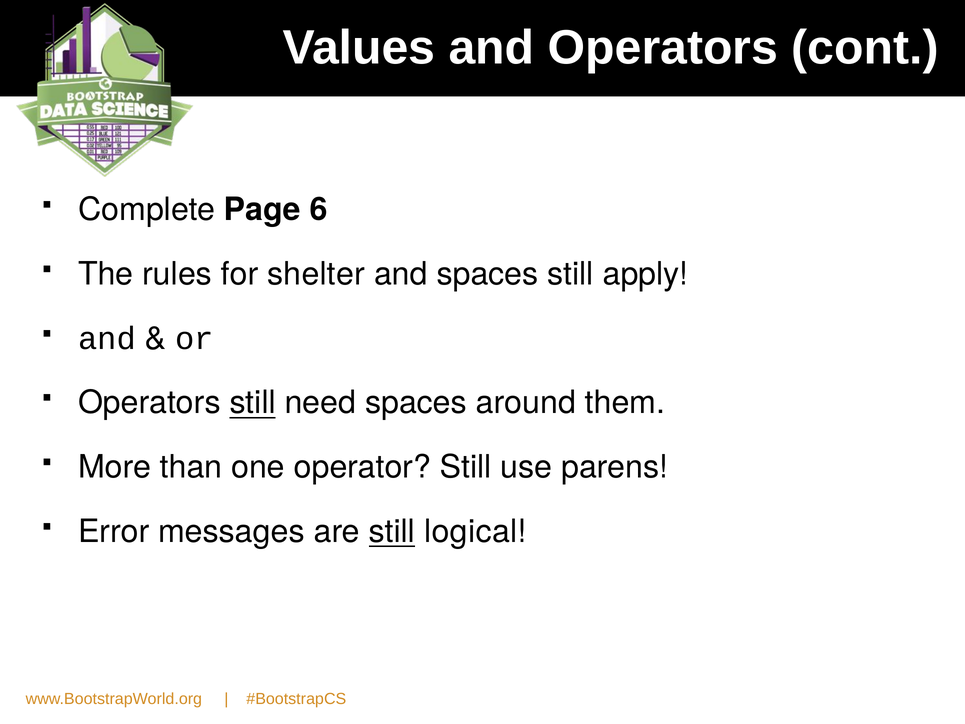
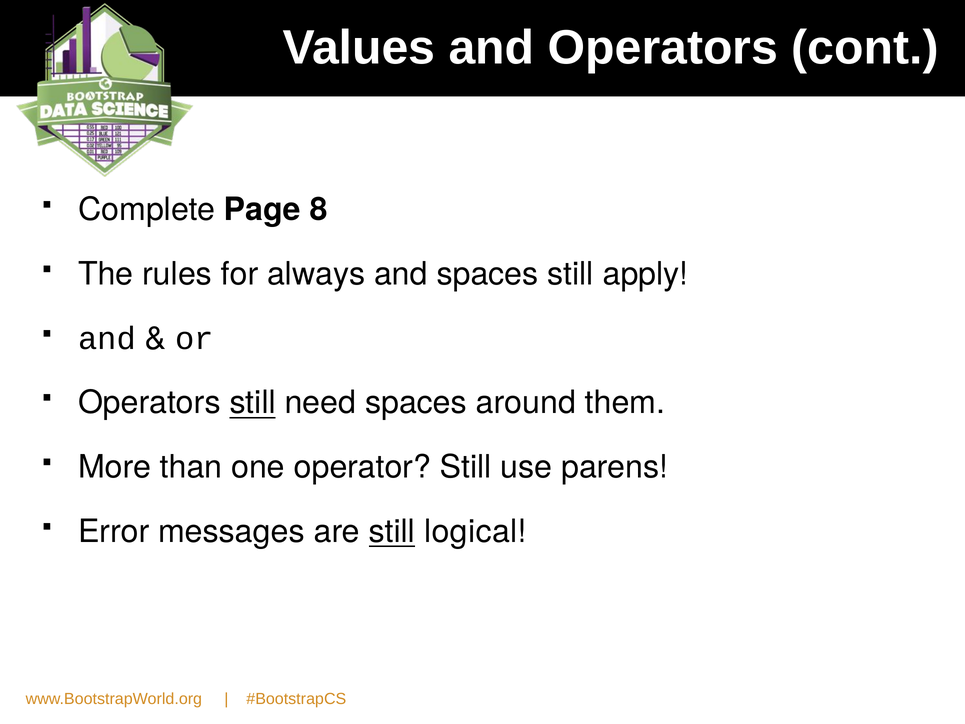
6: 6 -> 8
shelter: shelter -> always
